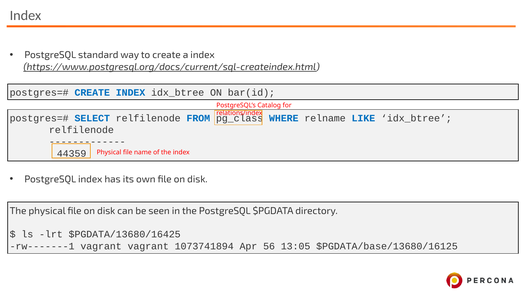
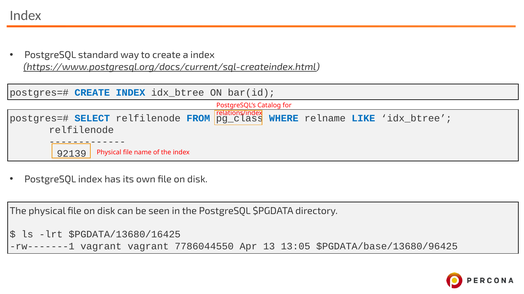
44359: 44359 -> 92139
1073741894: 1073741894 -> 7786044550
56: 56 -> 13
$PGDATA/base/13680/16125: $PGDATA/base/13680/16125 -> $PGDATA/base/13680/96425
